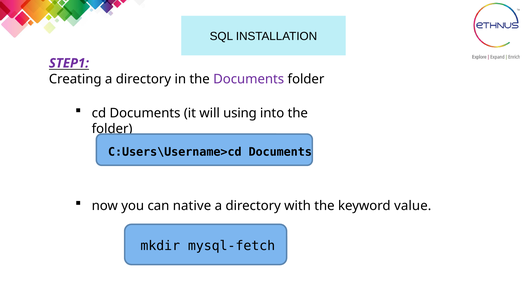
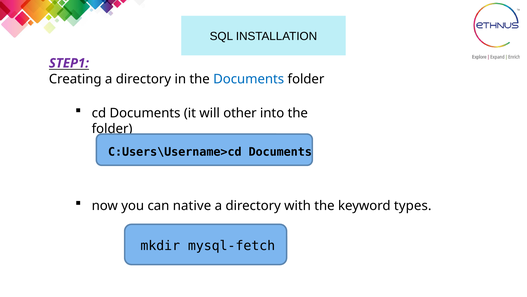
Documents at (249, 79) colour: purple -> blue
using: using -> other
value: value -> types
